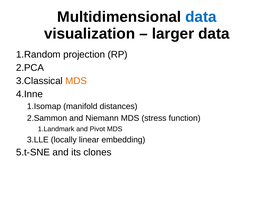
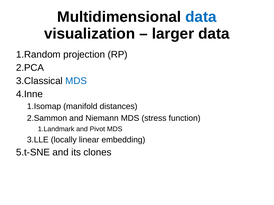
MDS at (76, 81) colour: orange -> blue
